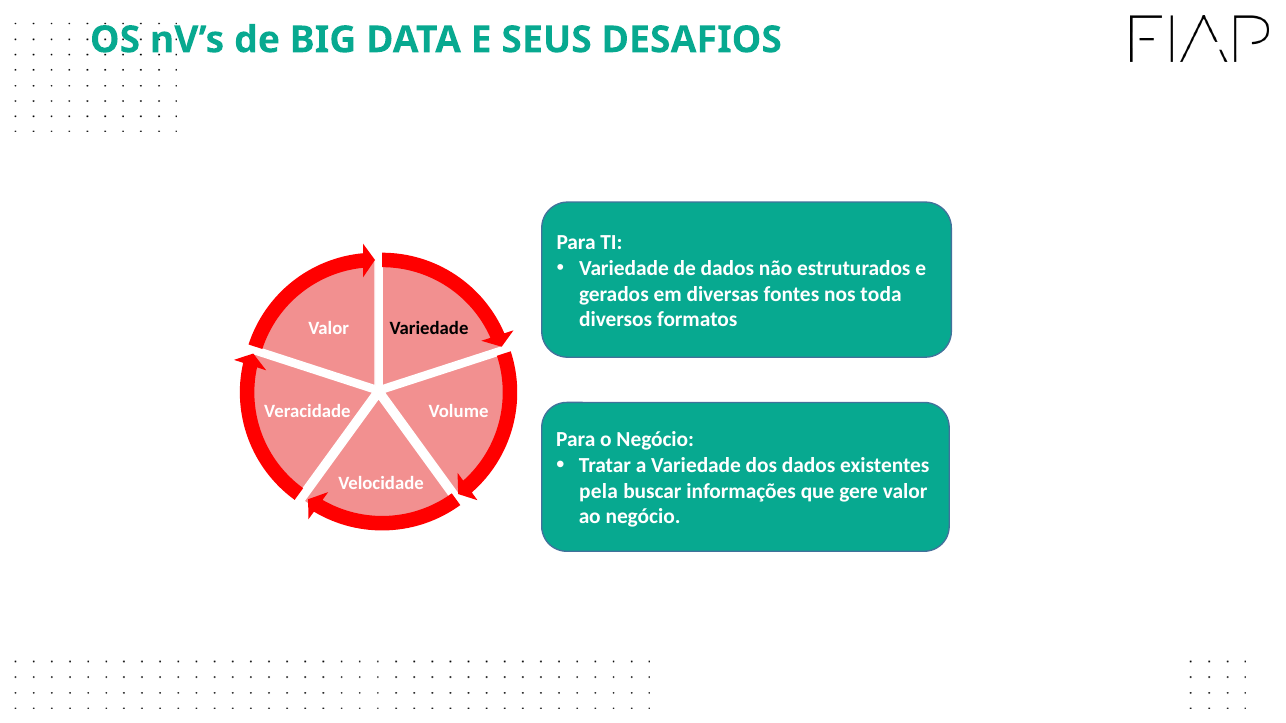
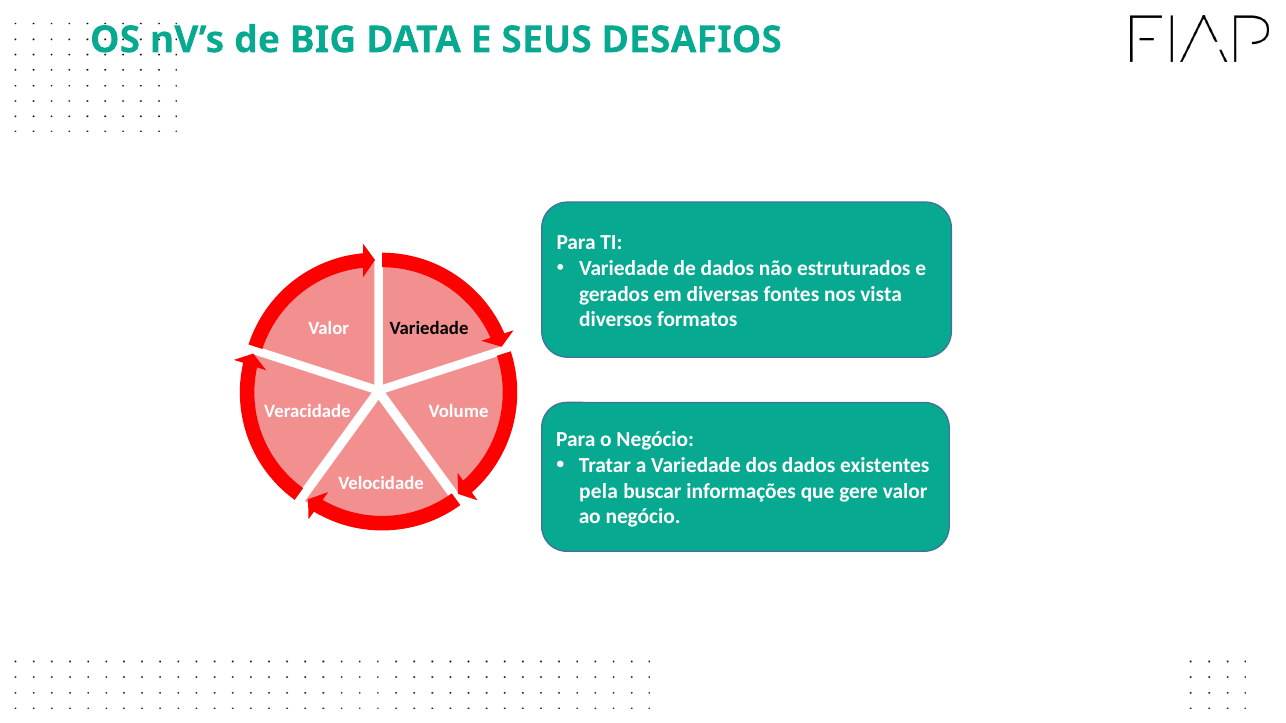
toda: toda -> vista
